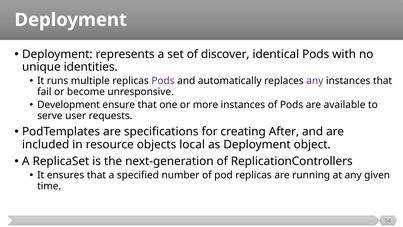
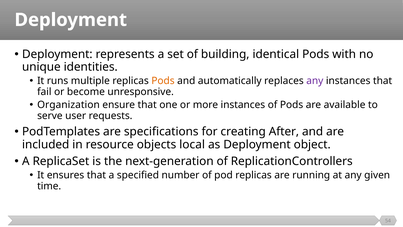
discover: discover -> building
Pods at (163, 81) colour: purple -> orange
Development: Development -> Organization
